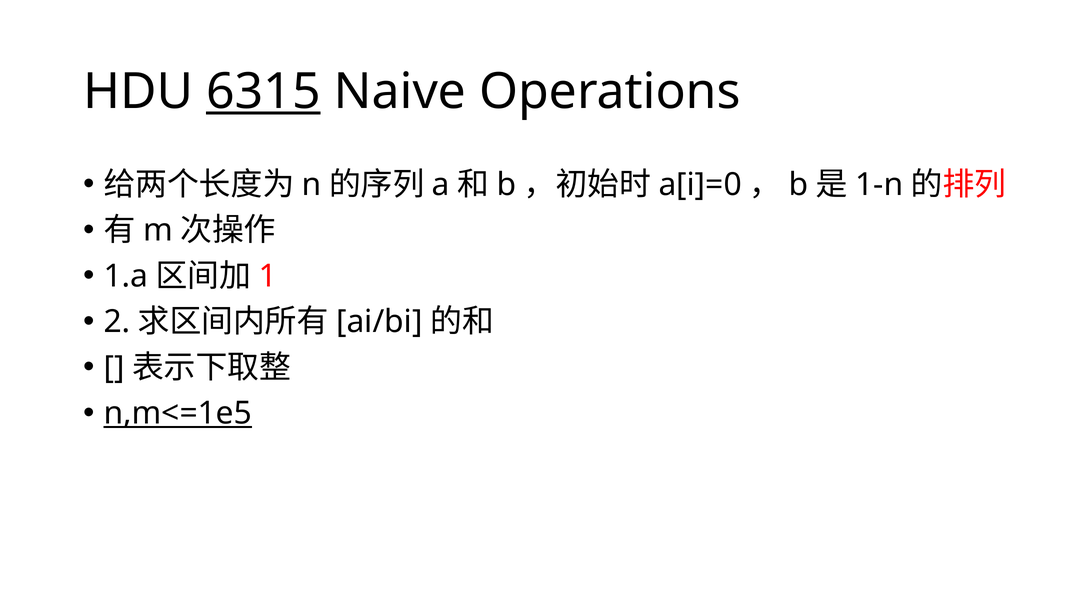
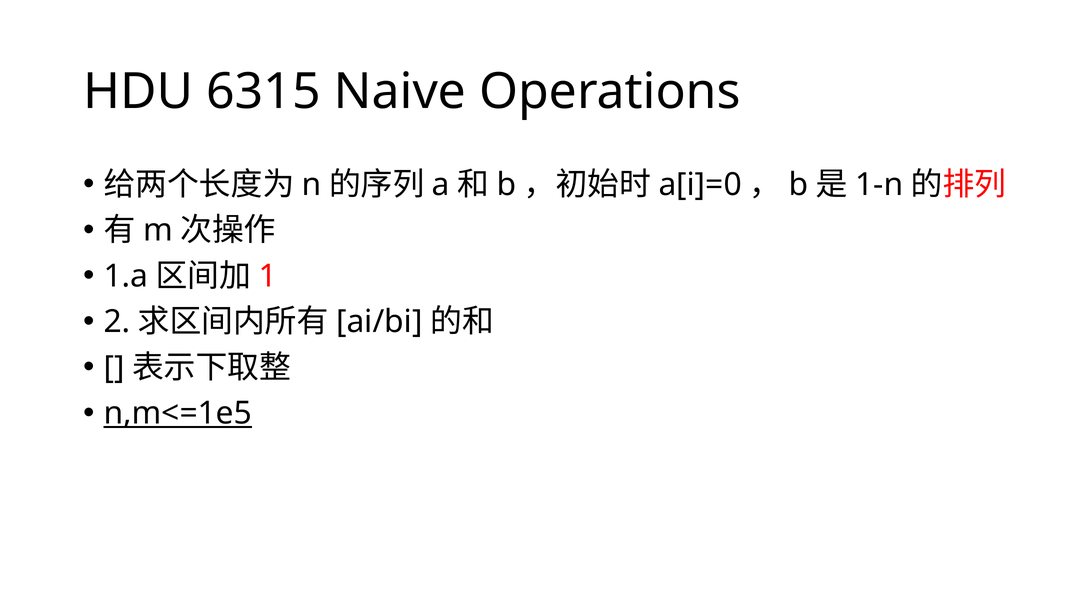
6315 underline: present -> none
